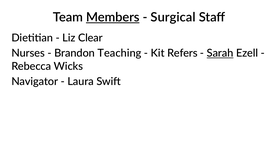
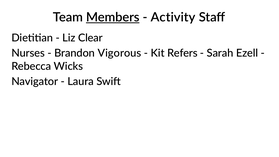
Surgical: Surgical -> Activity
Teaching: Teaching -> Vigorous
Sarah underline: present -> none
